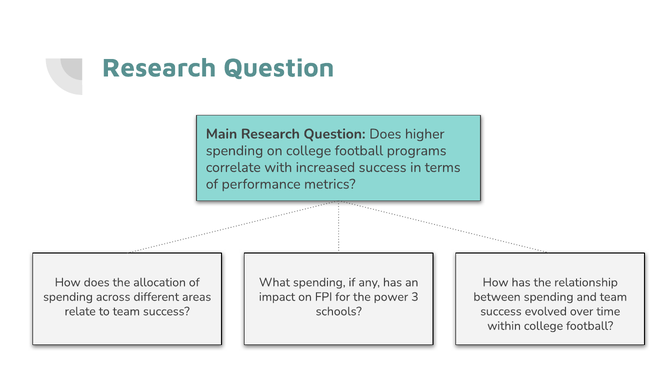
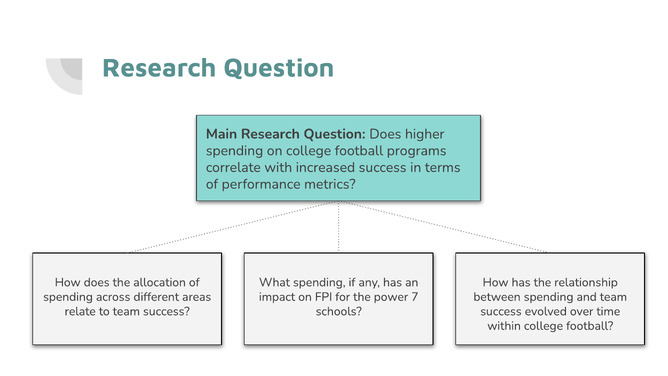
3: 3 -> 7
